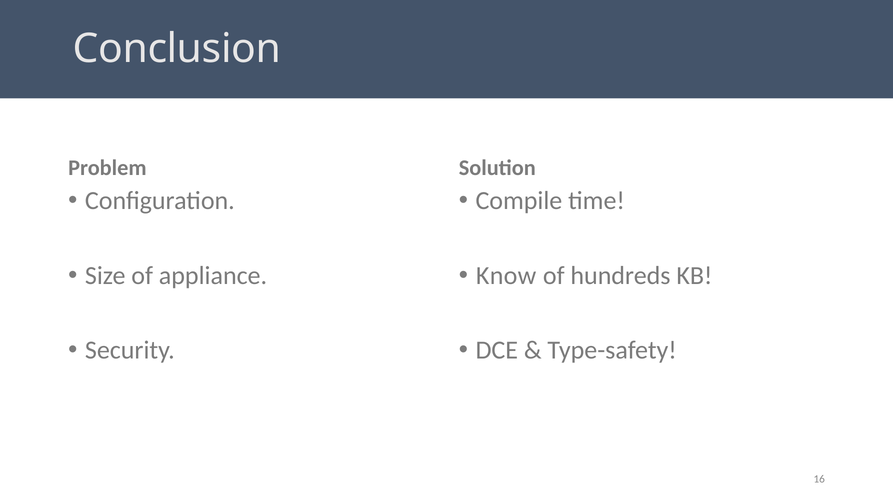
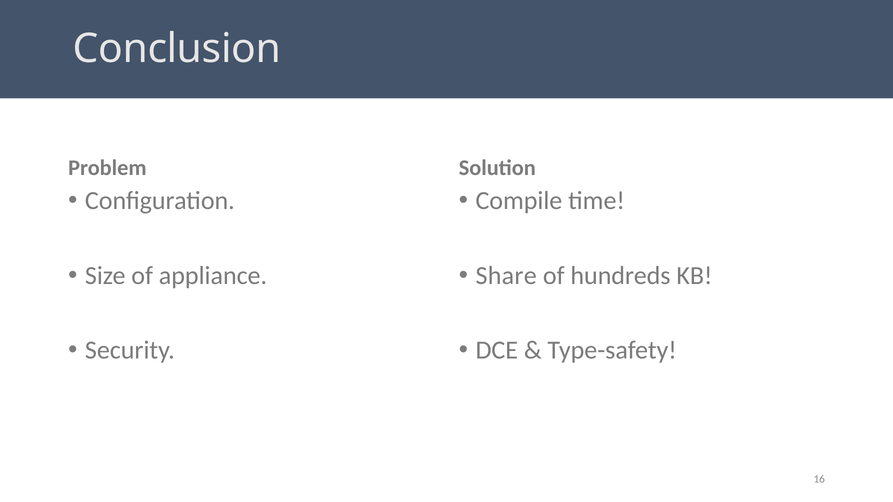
Know: Know -> Share
